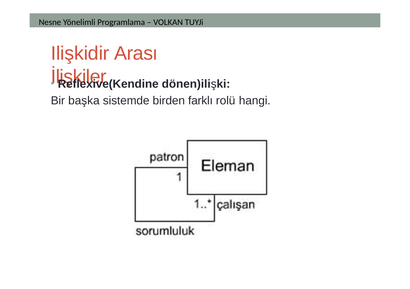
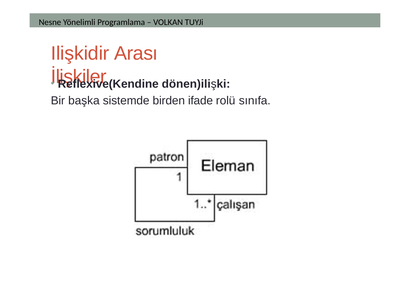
farklı: farklı -> ifade
hangi: hangi -> sınıfa
